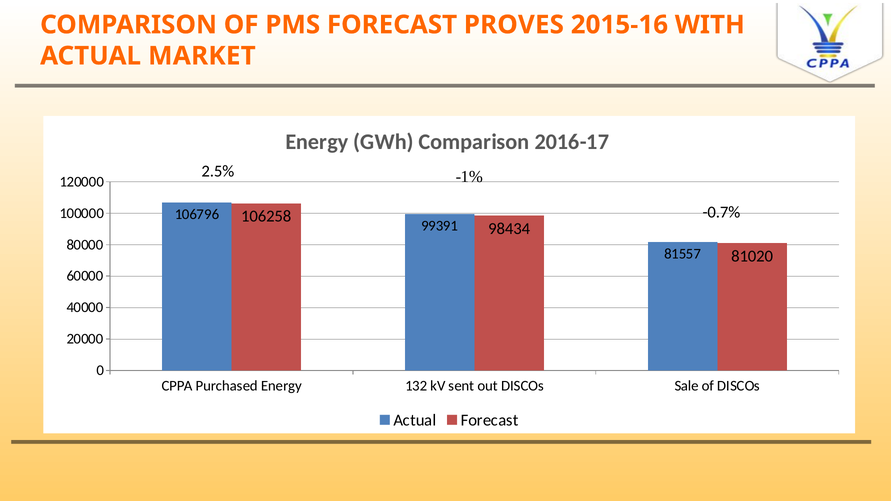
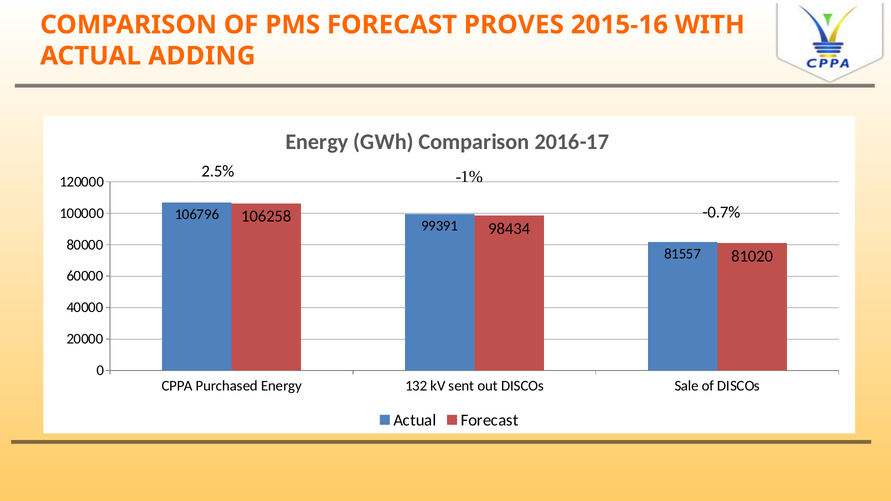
MARKET: MARKET -> ADDING
